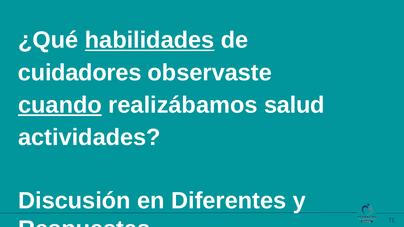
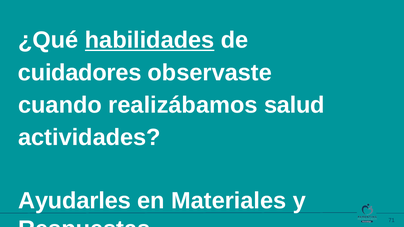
cuando underline: present -> none
Discusión: Discusión -> Ayudarles
Diferentes: Diferentes -> Materiales
